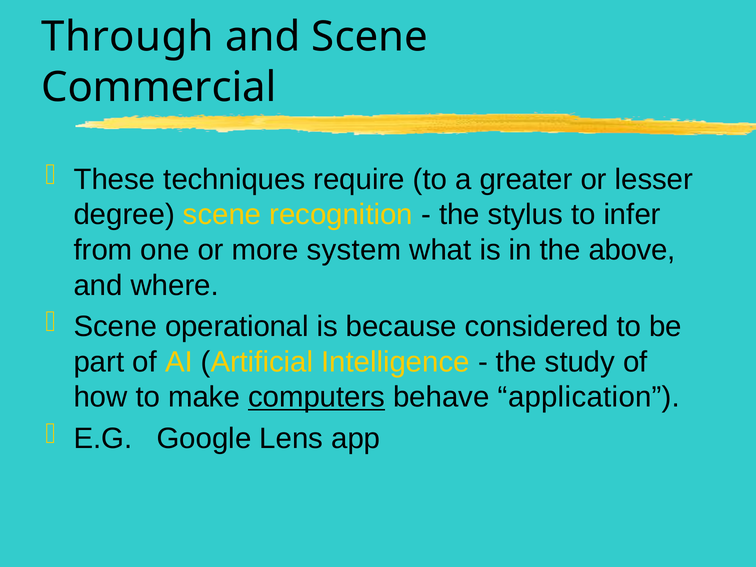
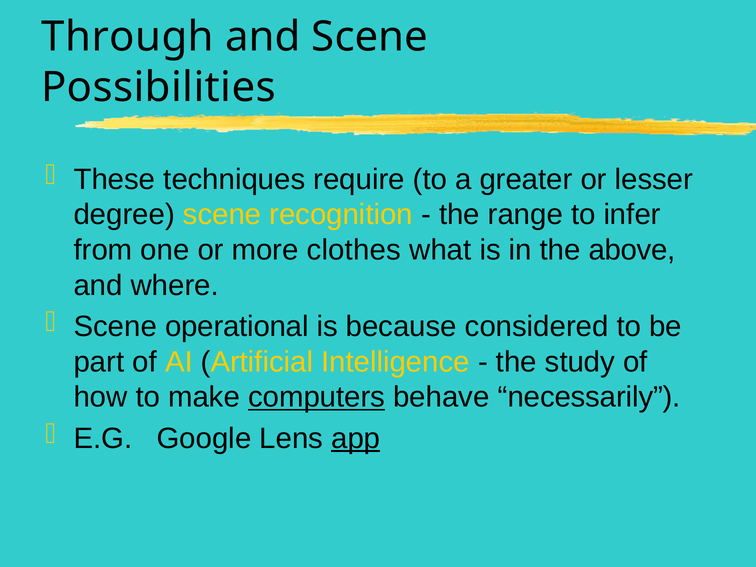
Commercial: Commercial -> Possibilities
stylus: stylus -> range
system: system -> clothes
application: application -> necessarily
app underline: none -> present
